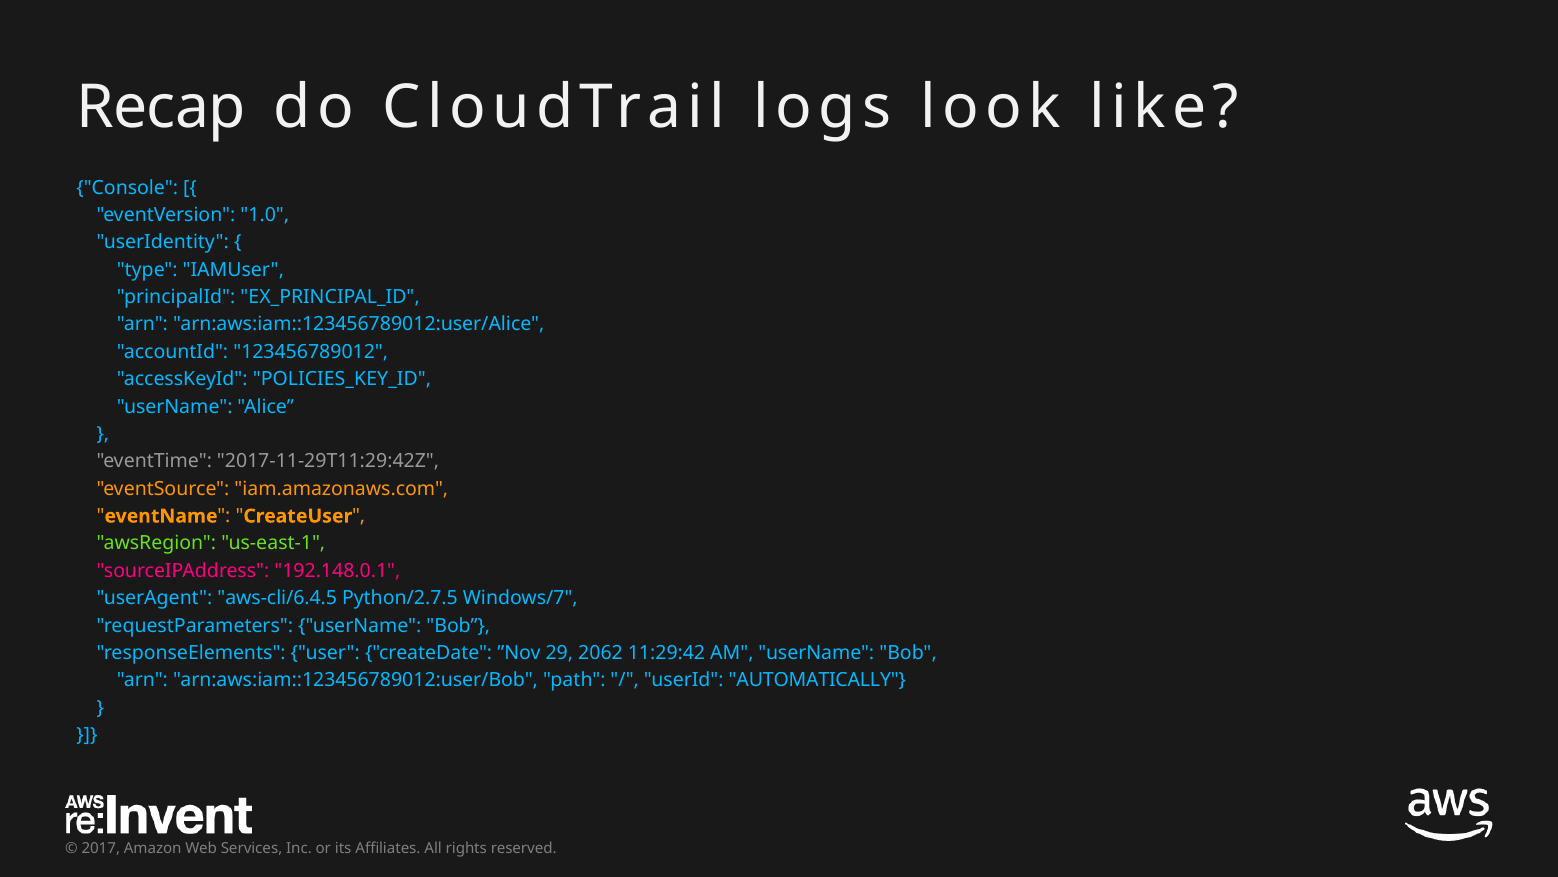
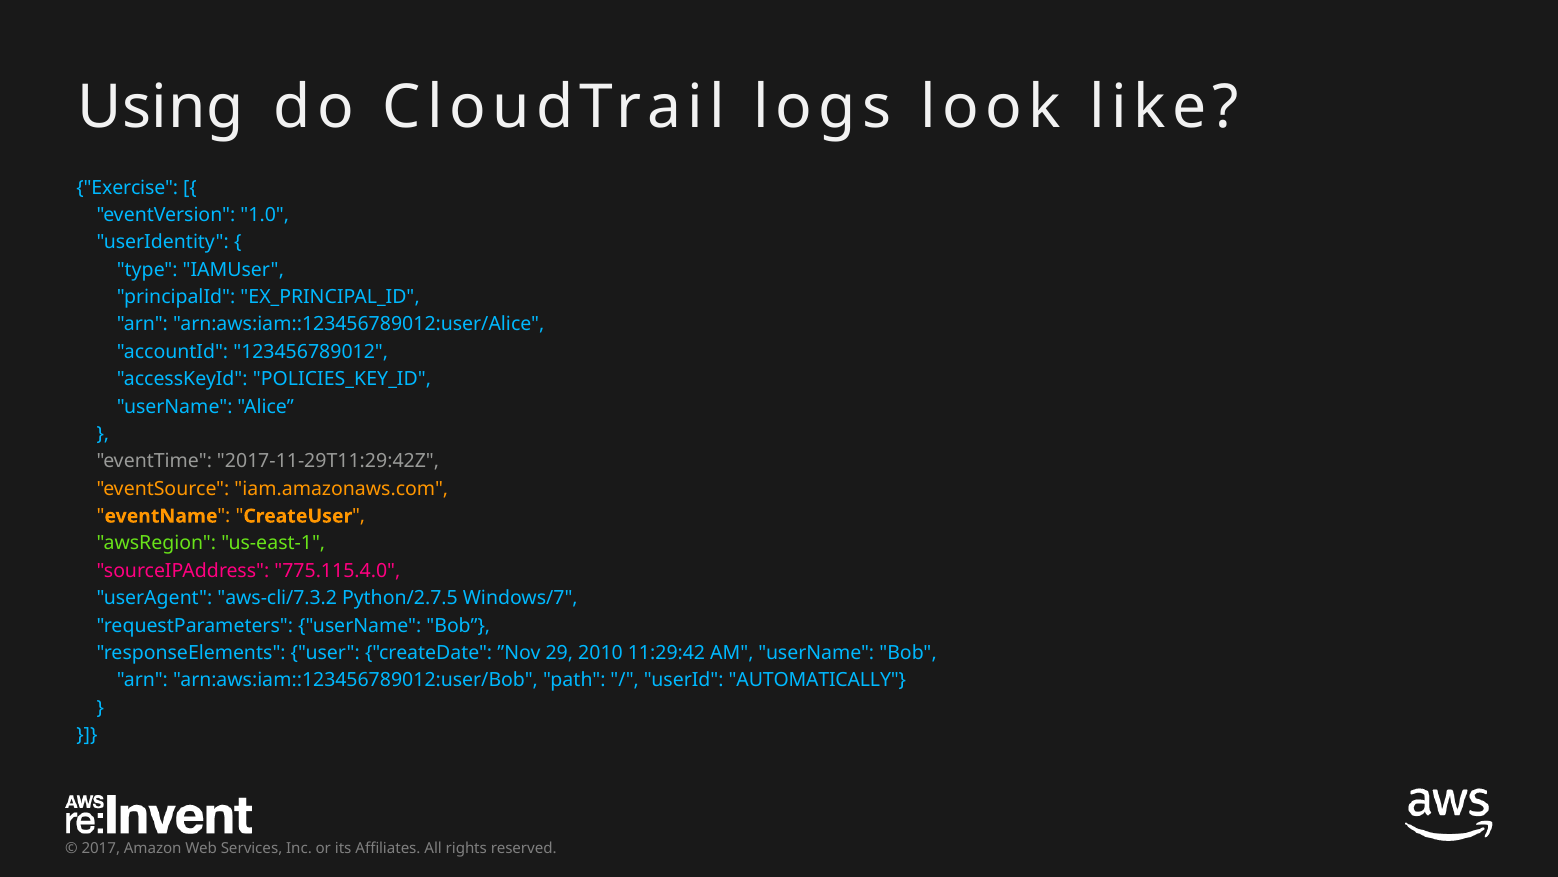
Recap: Recap -> Using
Console: Console -> Exercise
192.148.0.1: 192.148.0.1 -> 775.115.4.0
aws-cli/6.4.5: aws-cli/6.4.5 -> aws-cli/7.3.2
2062: 2062 -> 2010
